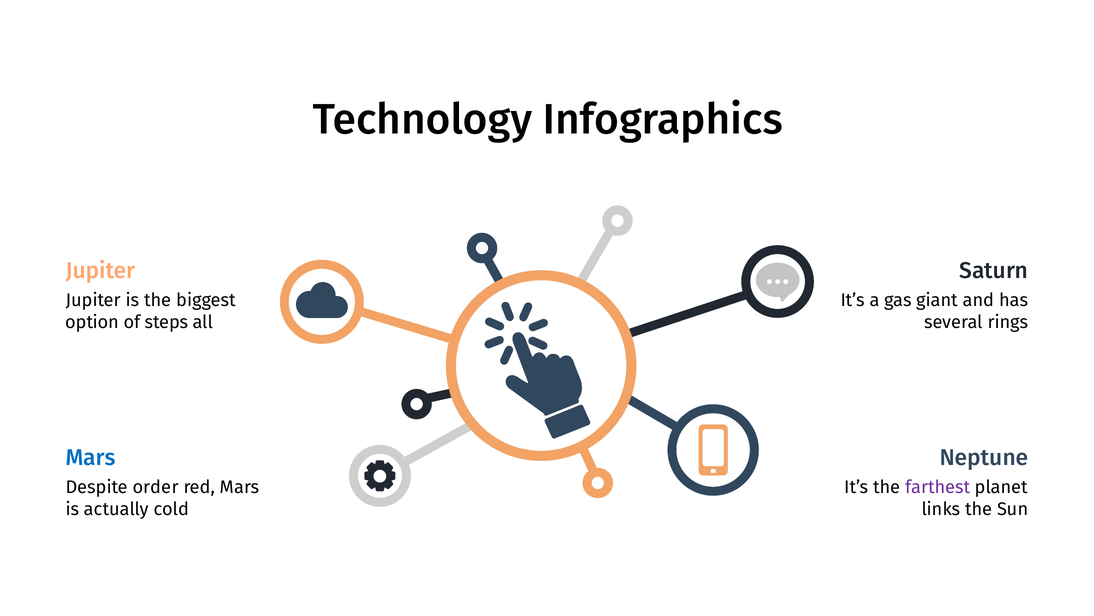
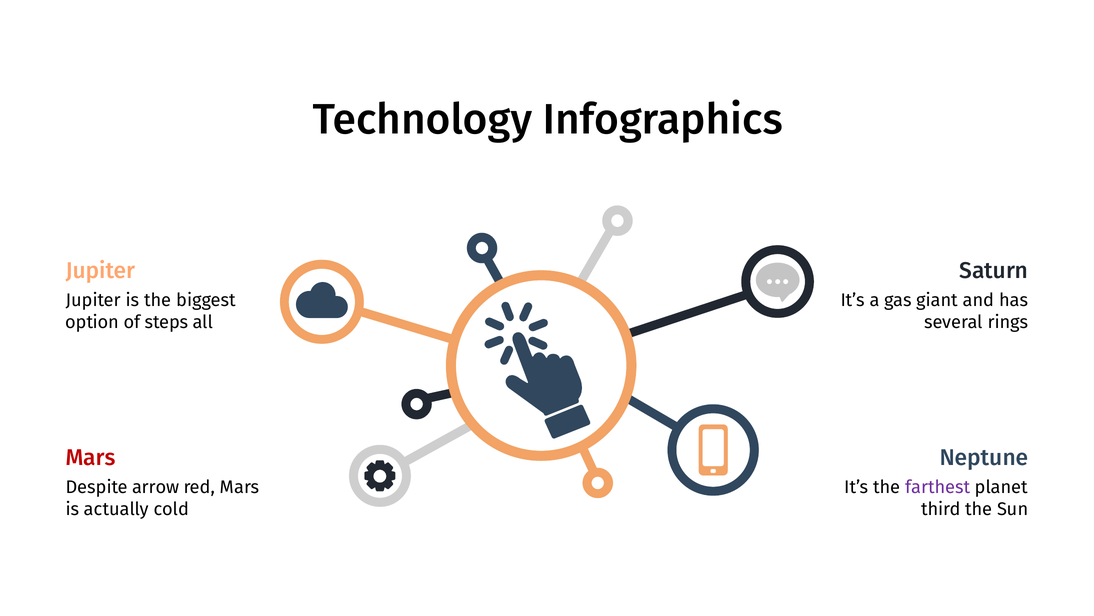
Mars at (90, 457) colour: blue -> red
order: order -> arrow
links: links -> third
